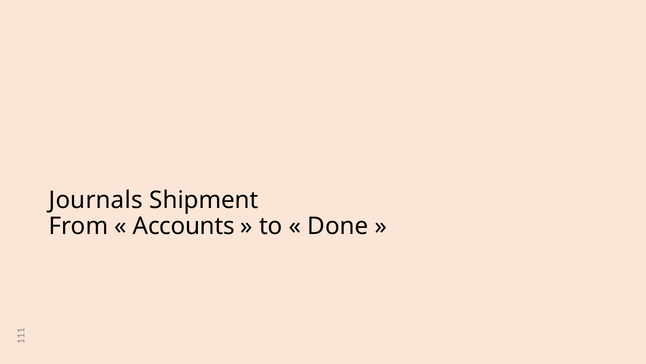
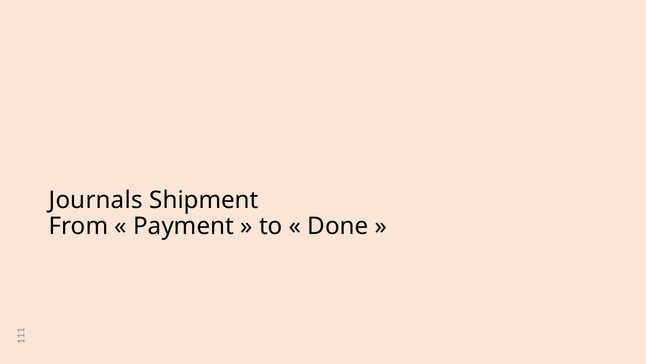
Accounts: Accounts -> Payment
